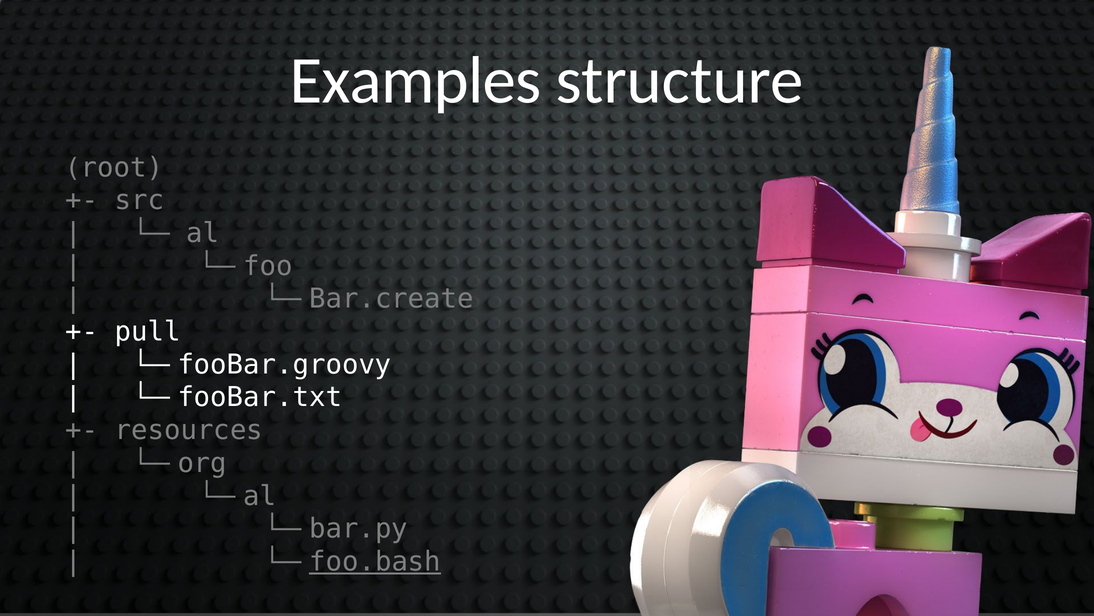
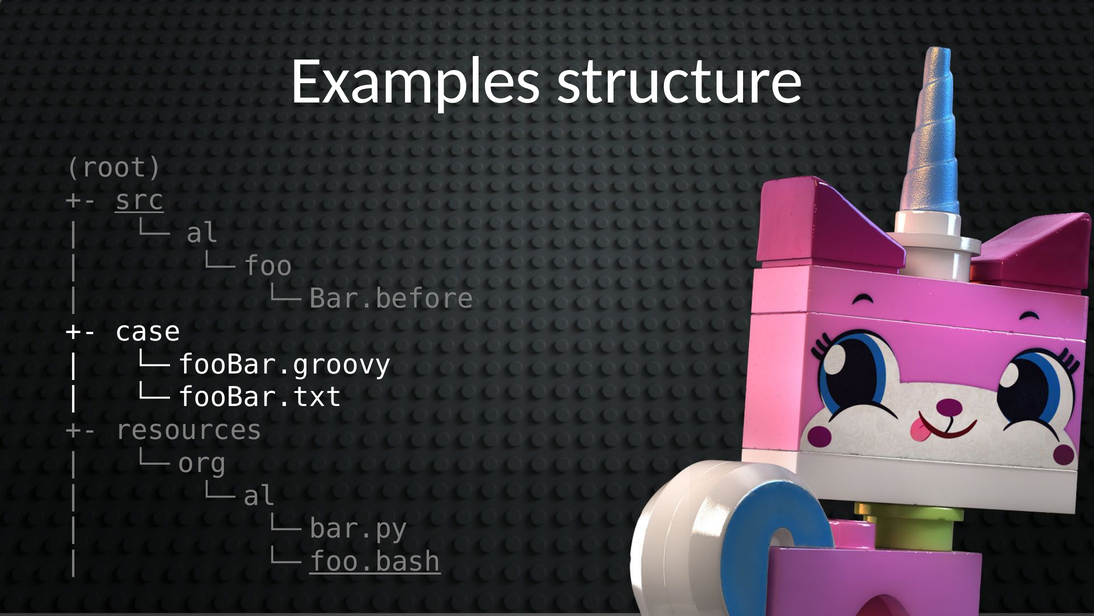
src underline: none -> present
Bar.create: Bar.create -> Bar.before
pull: pull -> case
